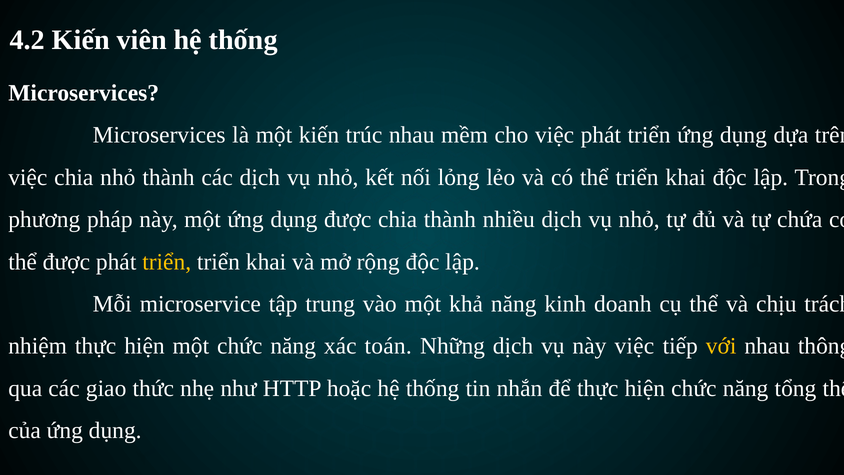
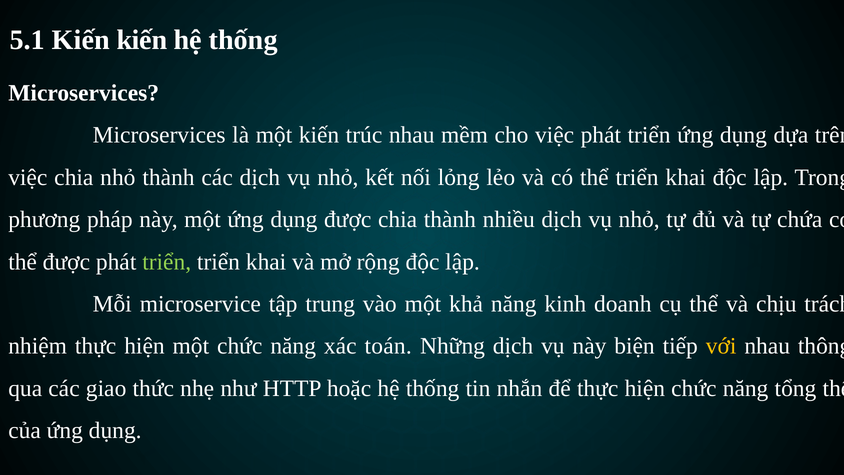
4.2: 4.2 -> 5.1
Kiến viên: viên -> kiến
triển at (167, 262) colour: yellow -> light green
này việc: việc -> biện
